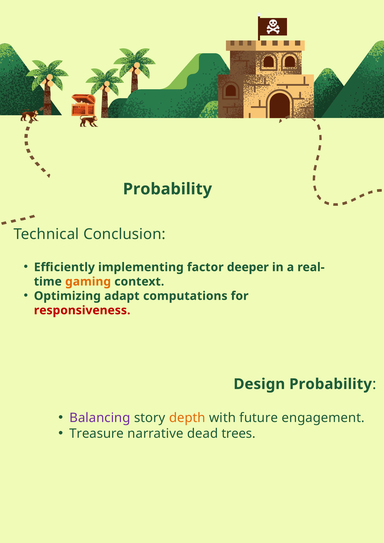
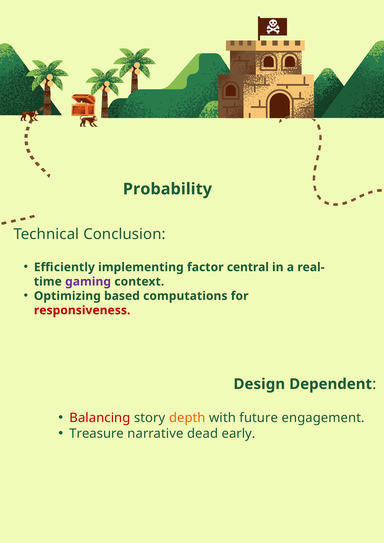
deeper: deeper -> central
gaming colour: orange -> purple
adapt: adapt -> based
Design Probability: Probability -> Dependent
Balancing colour: purple -> red
trees: trees -> early
